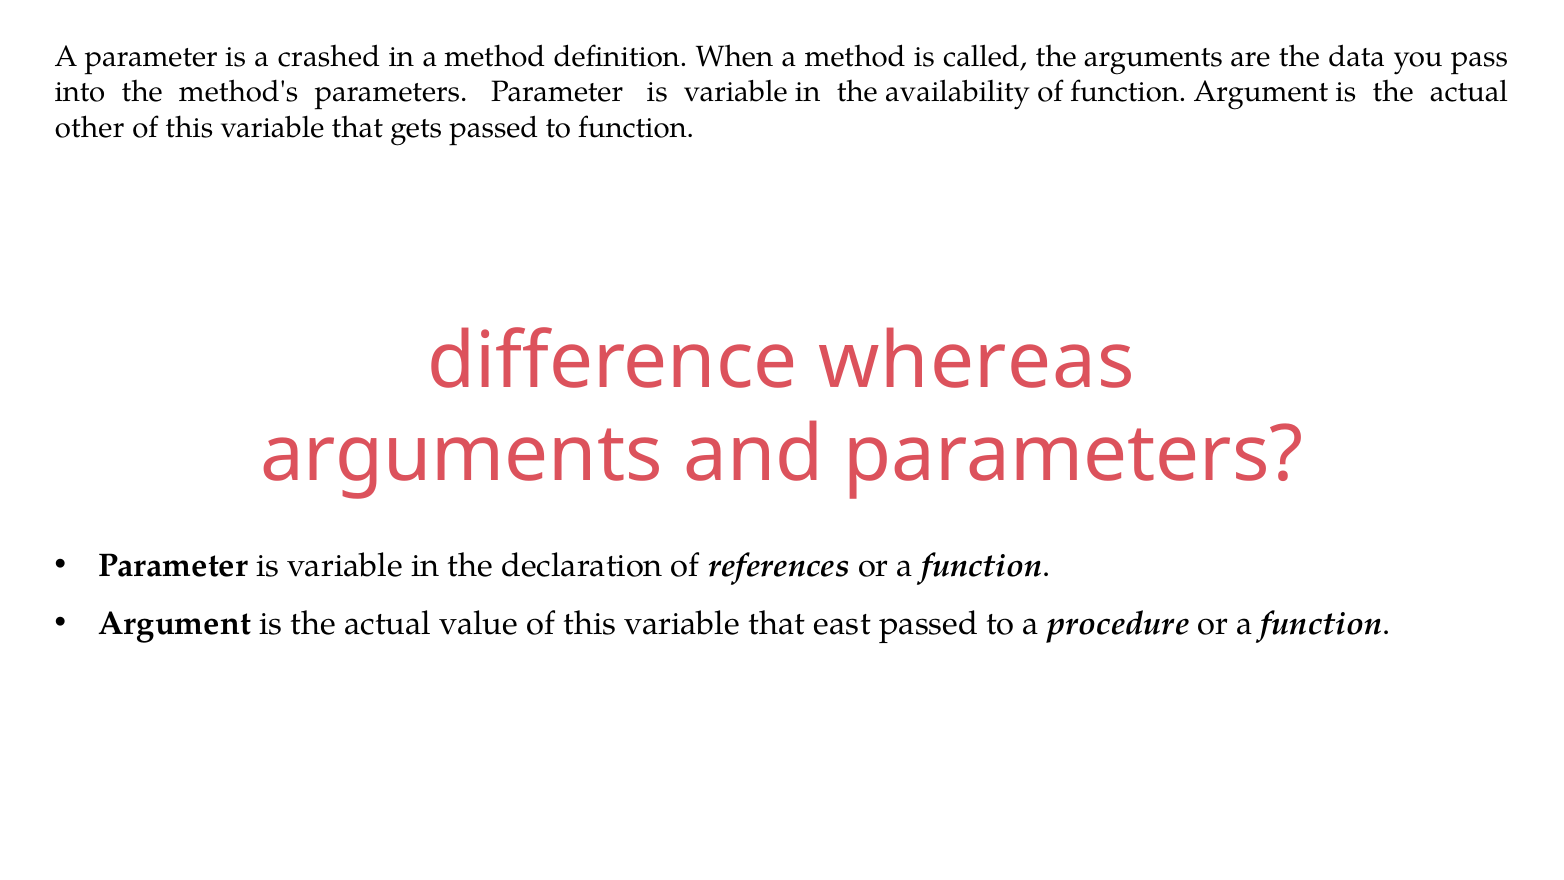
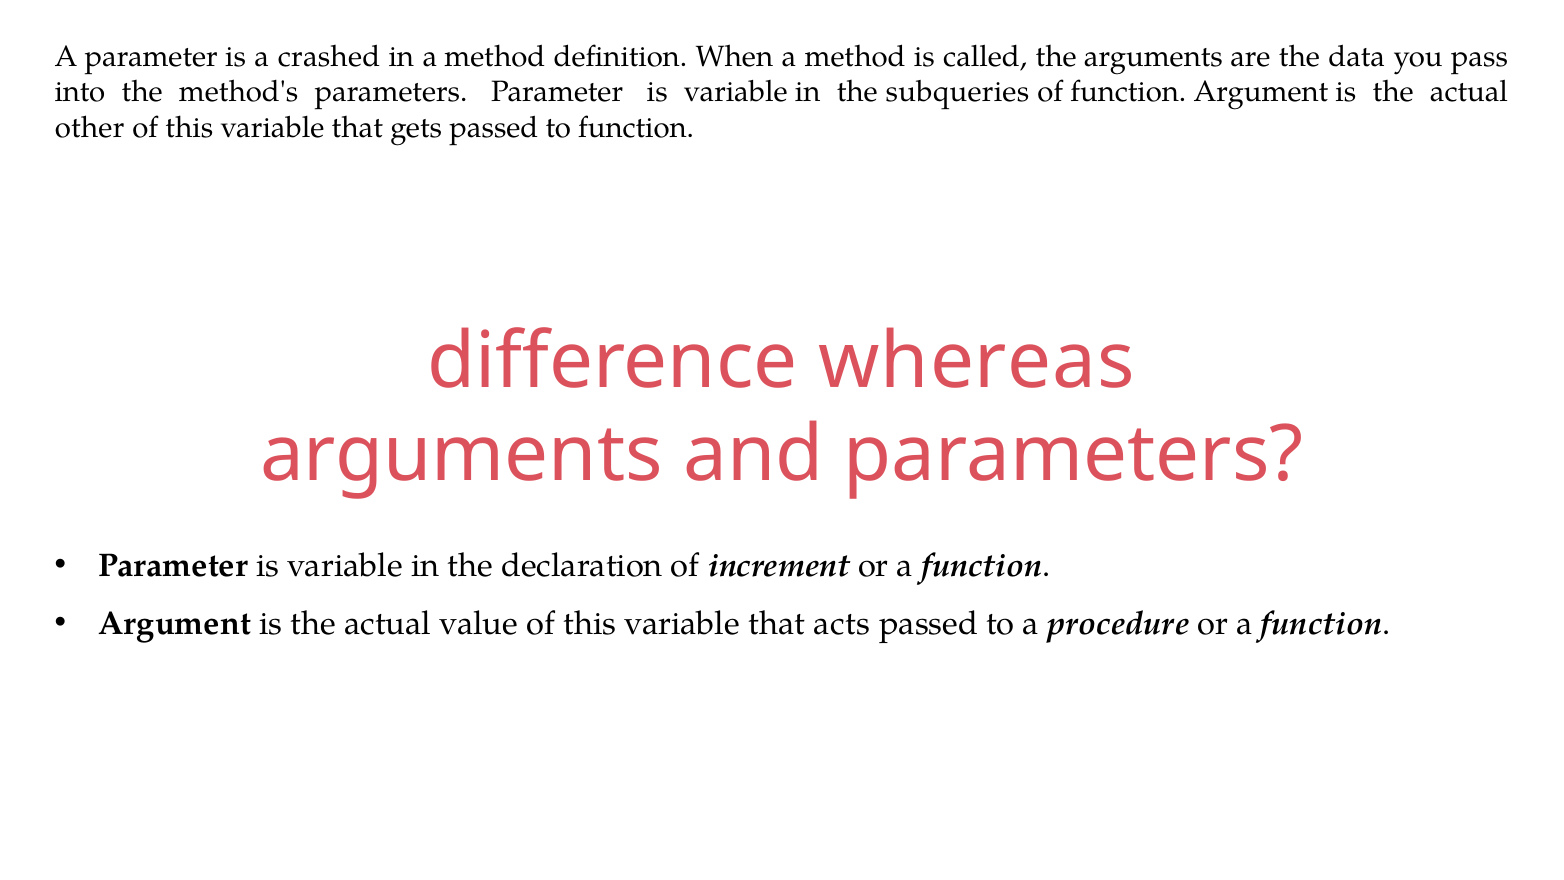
availability: availability -> subqueries
references: references -> increment
east: east -> acts
